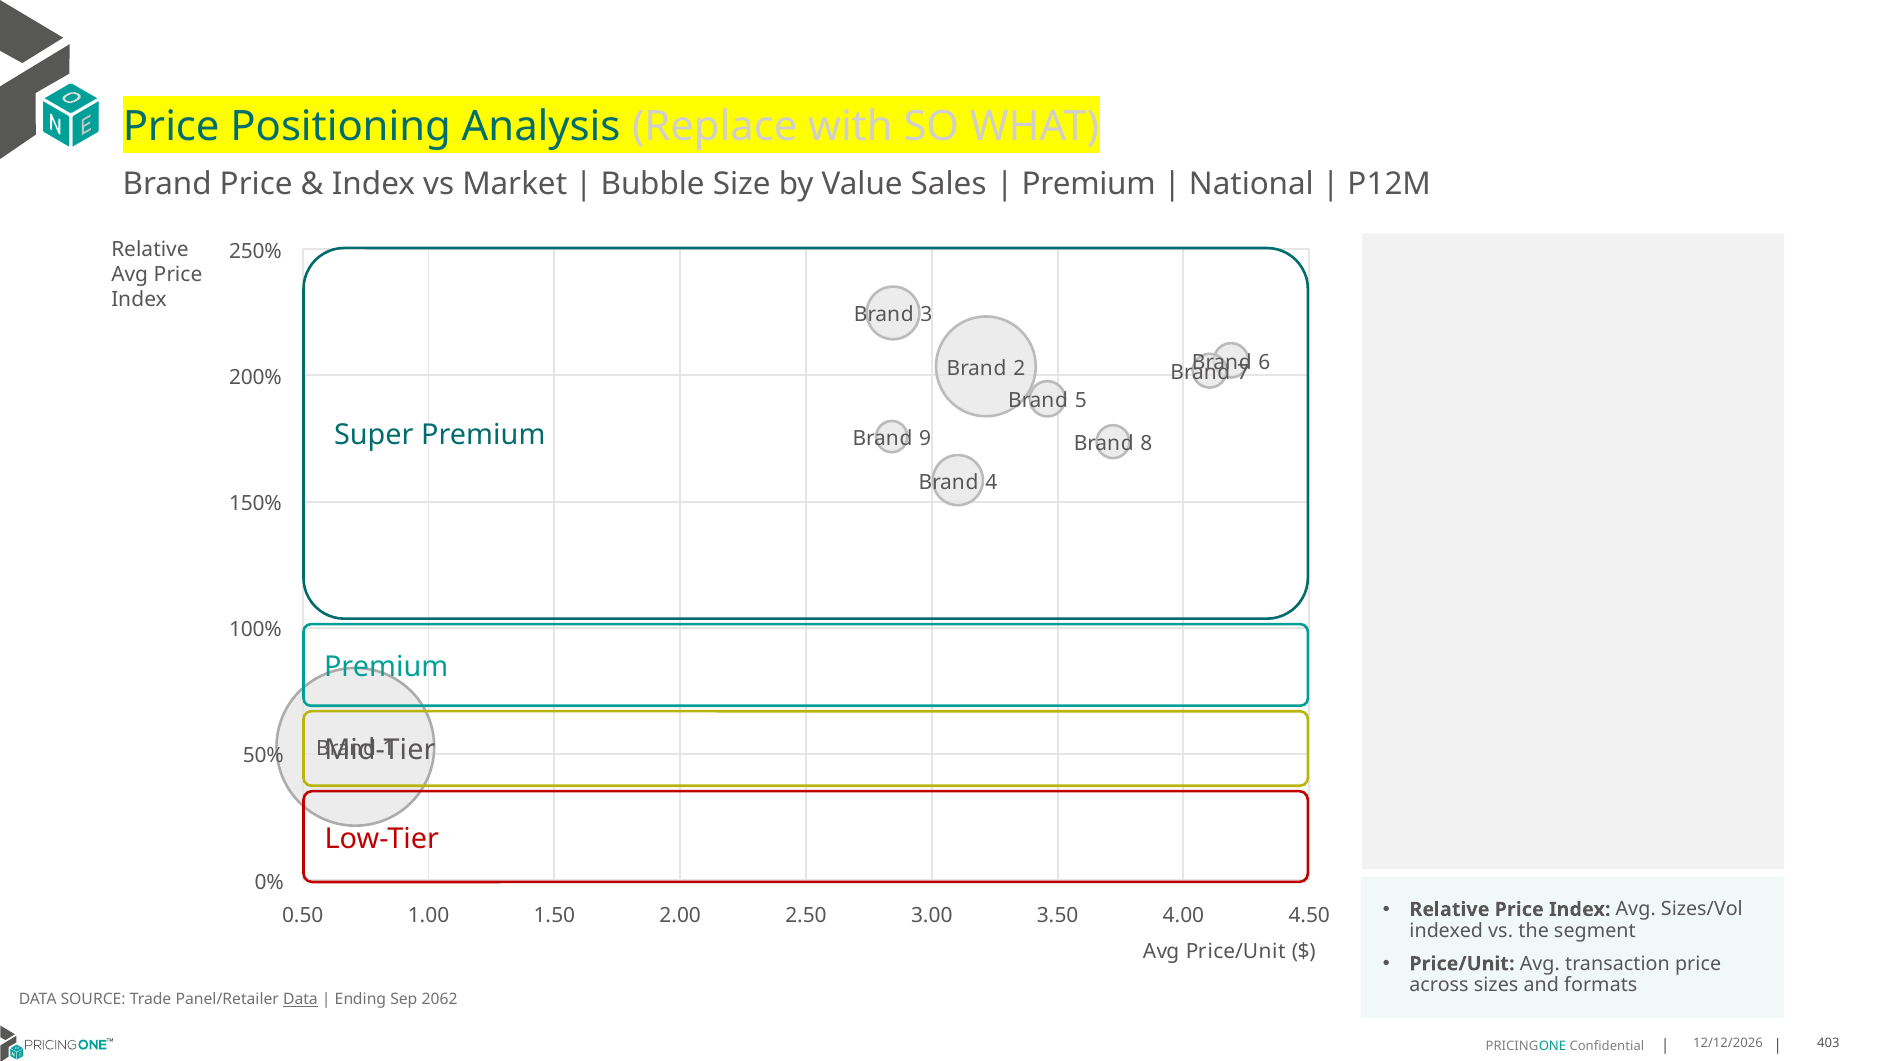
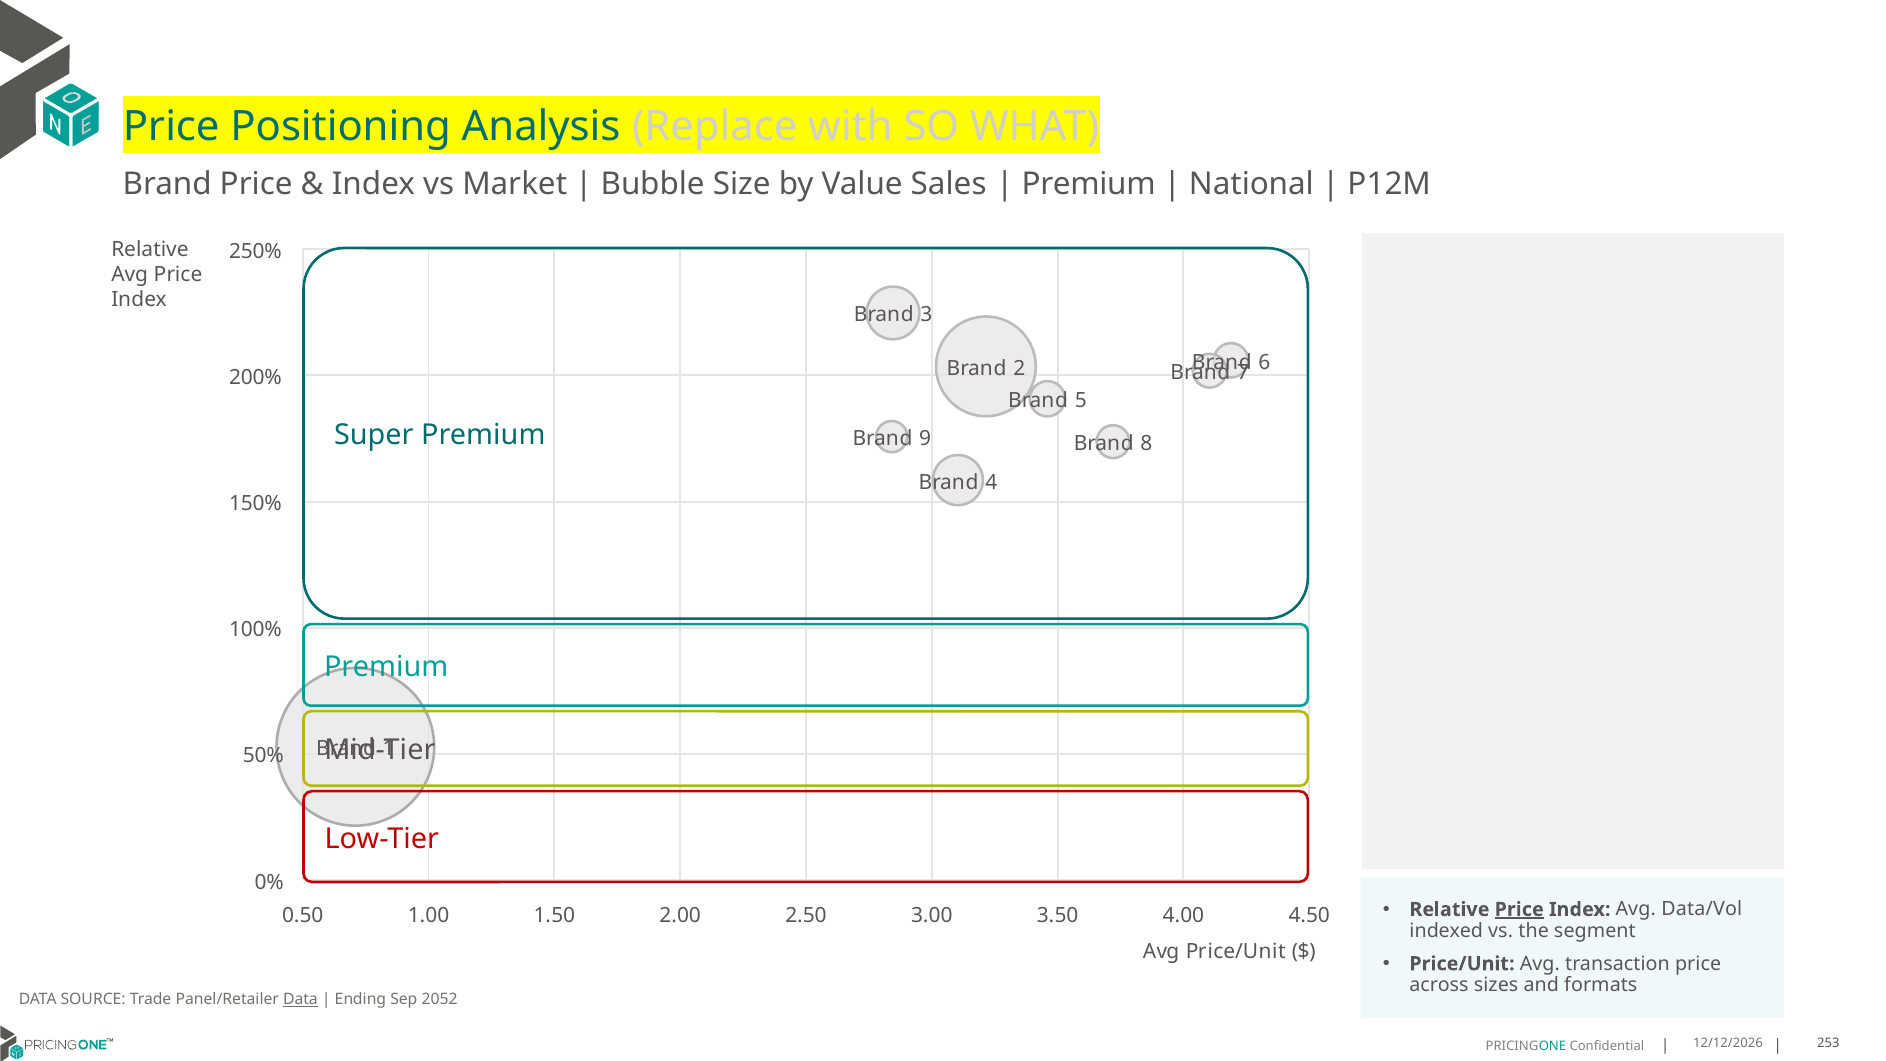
Price at (1519, 909) underline: none -> present
Sizes/Vol: Sizes/Vol -> Data/Vol
2062: 2062 -> 2052
403: 403 -> 253
